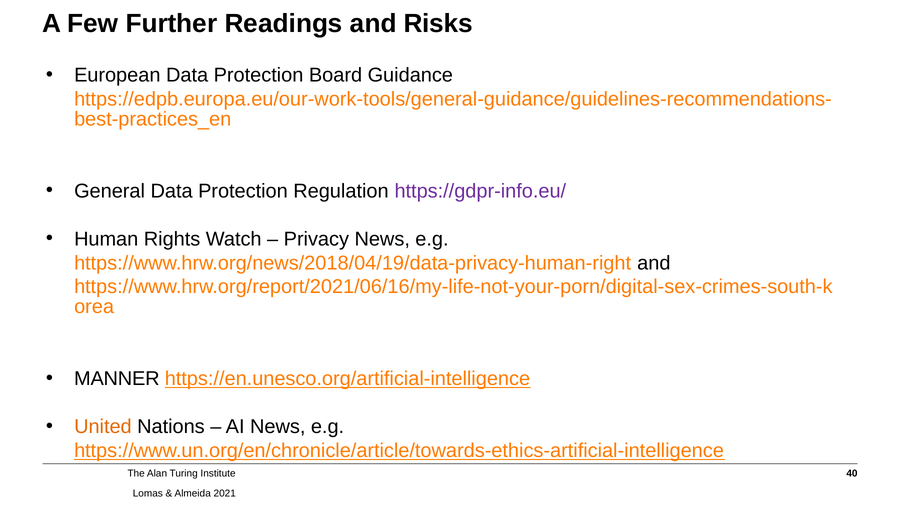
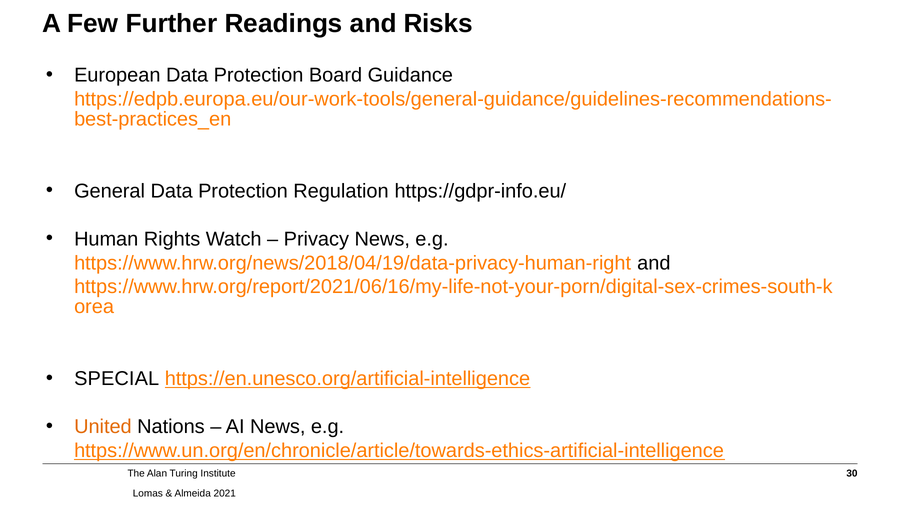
https://gdpr-info.eu/ colour: purple -> black
MANNER: MANNER -> SPECIAL
40: 40 -> 30
